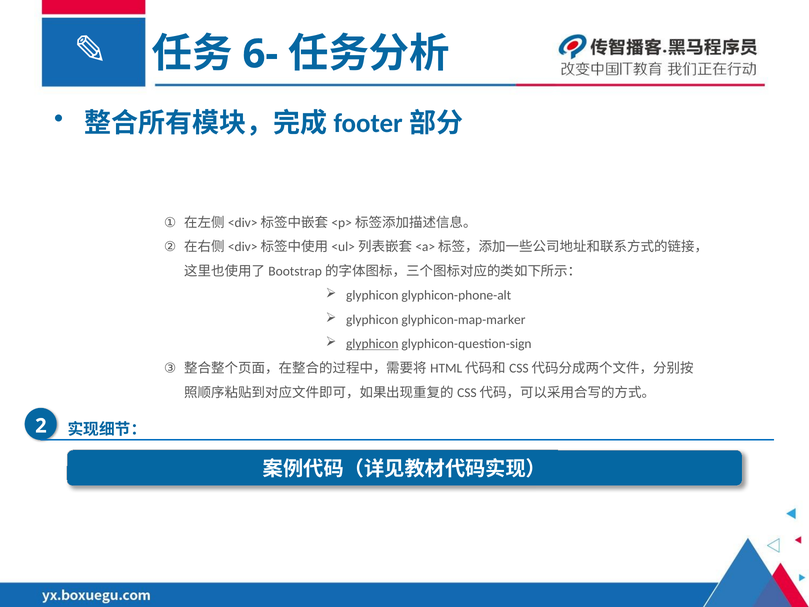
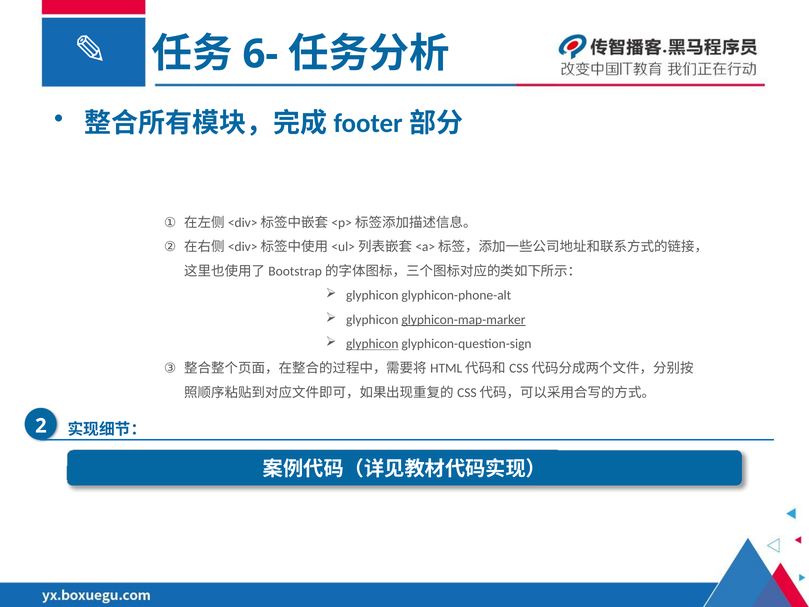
glyphicon-map-marker underline: none -> present
